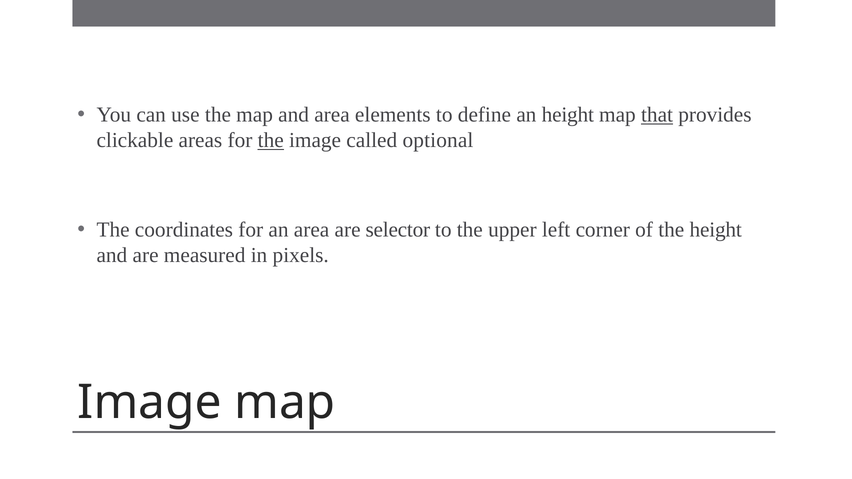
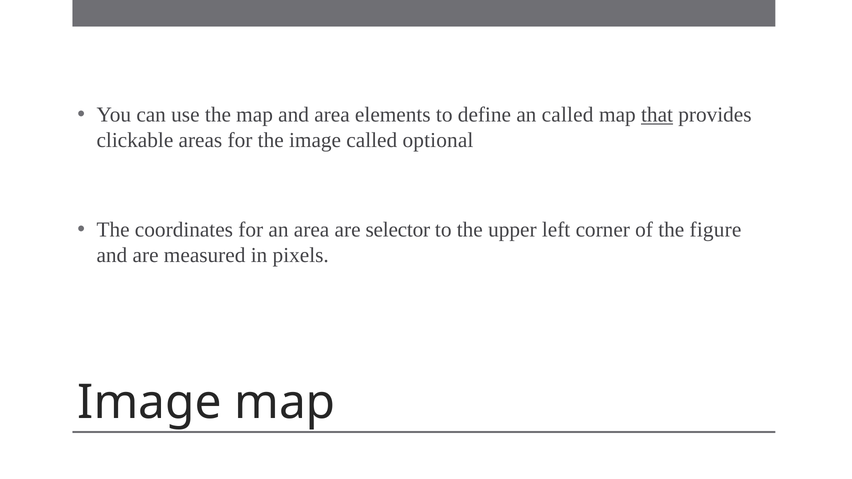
an height: height -> called
the at (271, 140) underline: present -> none
the height: height -> figure
